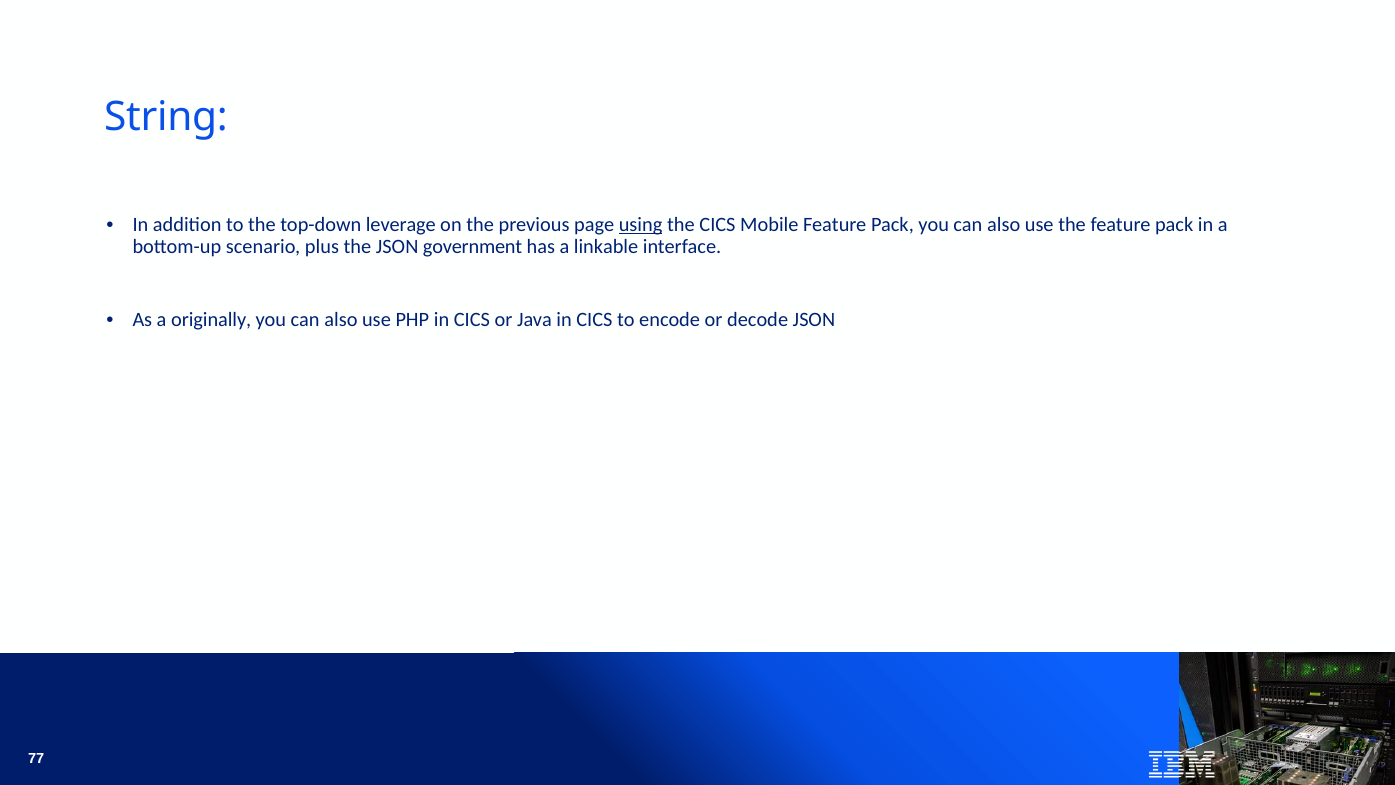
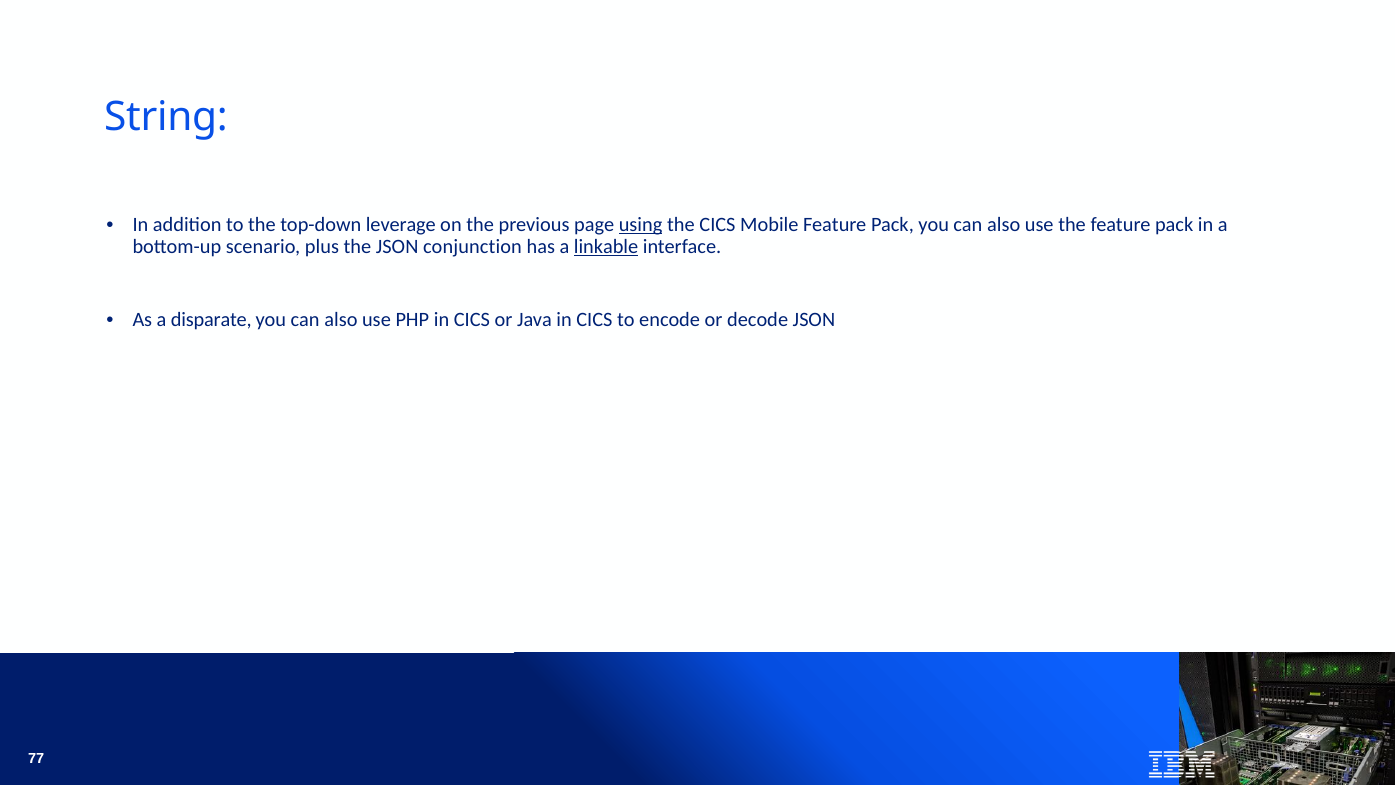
government: government -> conjunction
linkable underline: none -> present
originally: originally -> disparate
